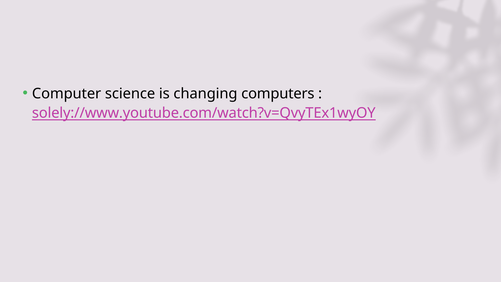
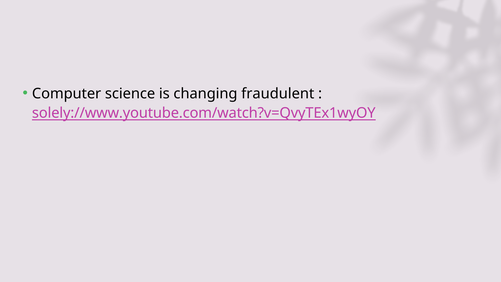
computers: computers -> fraudulent
